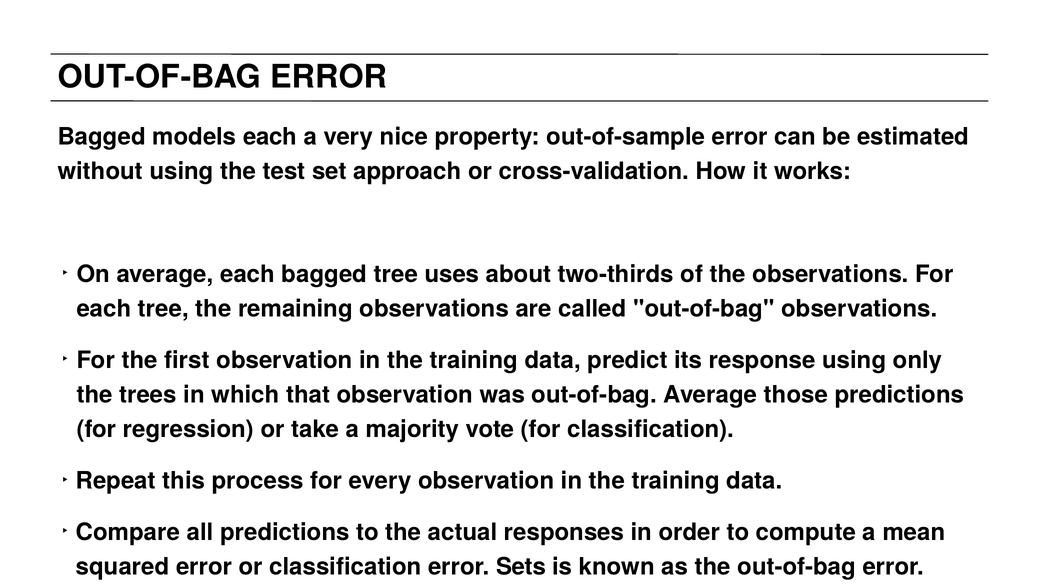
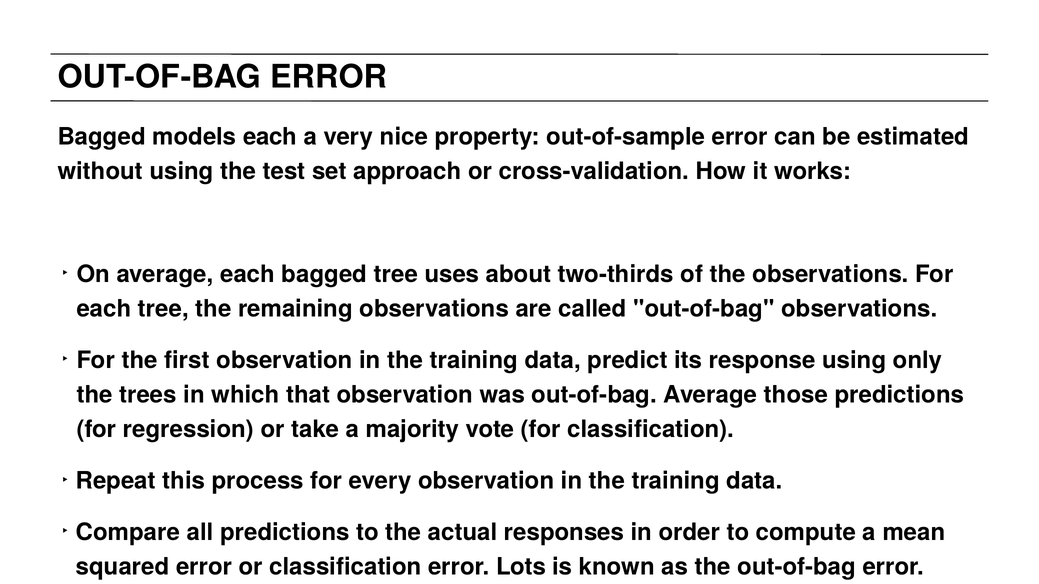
Sets: Sets -> Lots
